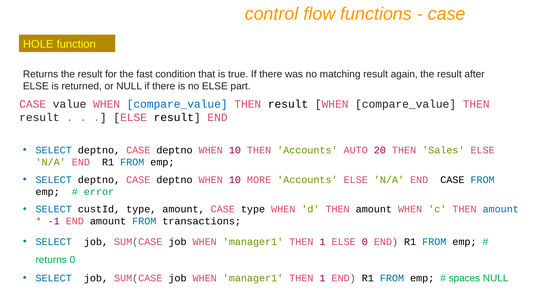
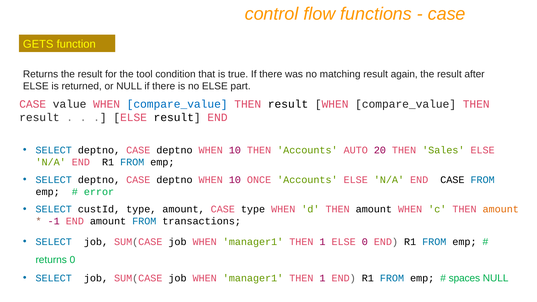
HOLE: HOLE -> GETS
fast: fast -> tool
MORE: MORE -> ONCE
amount at (501, 209) colour: blue -> orange
